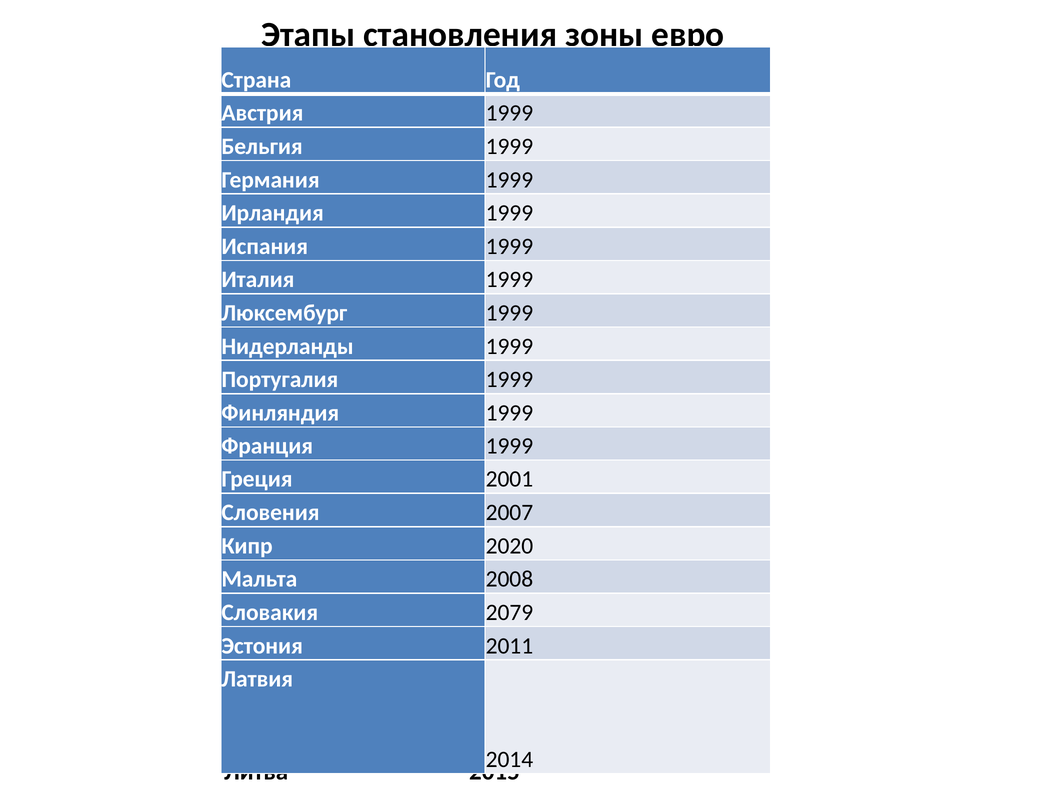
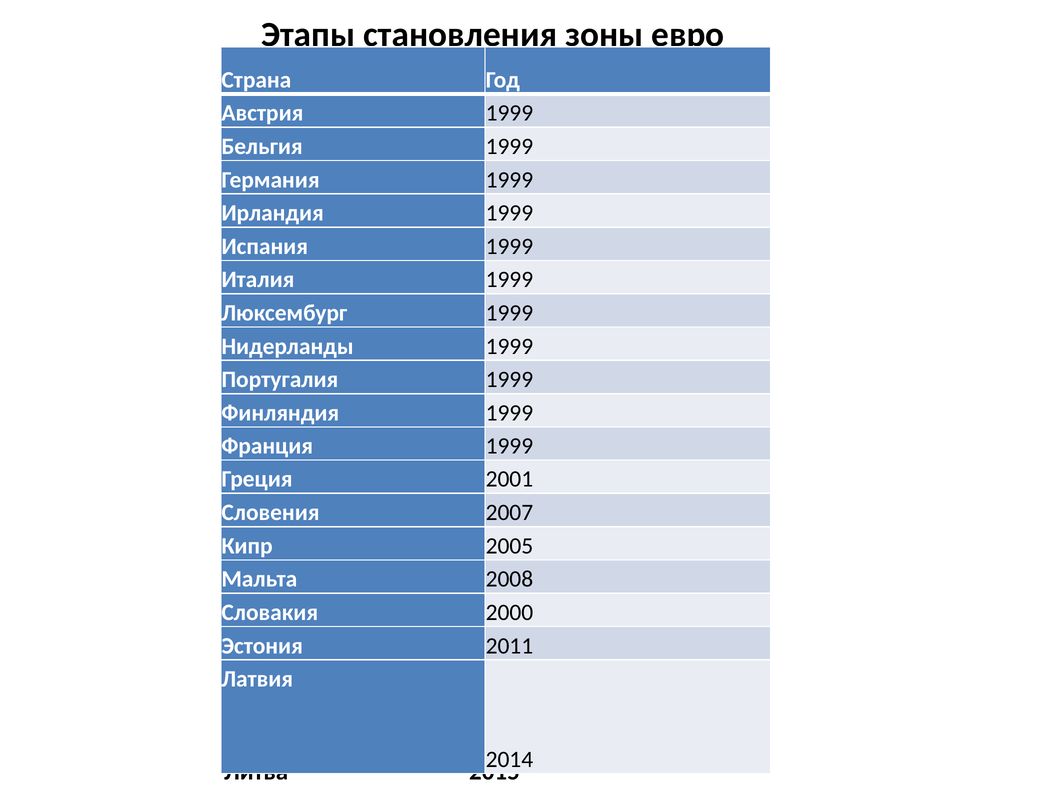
2020: 2020 -> 2005
2079: 2079 -> 2000
